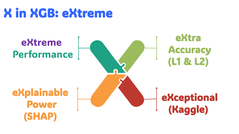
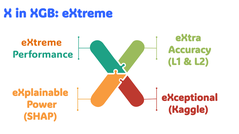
eXtreme at (42, 43) colour: purple -> orange
